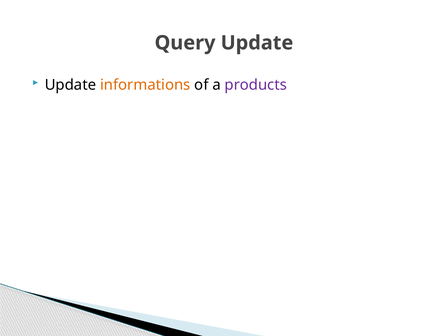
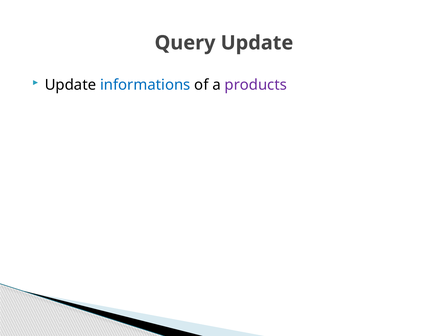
informations colour: orange -> blue
